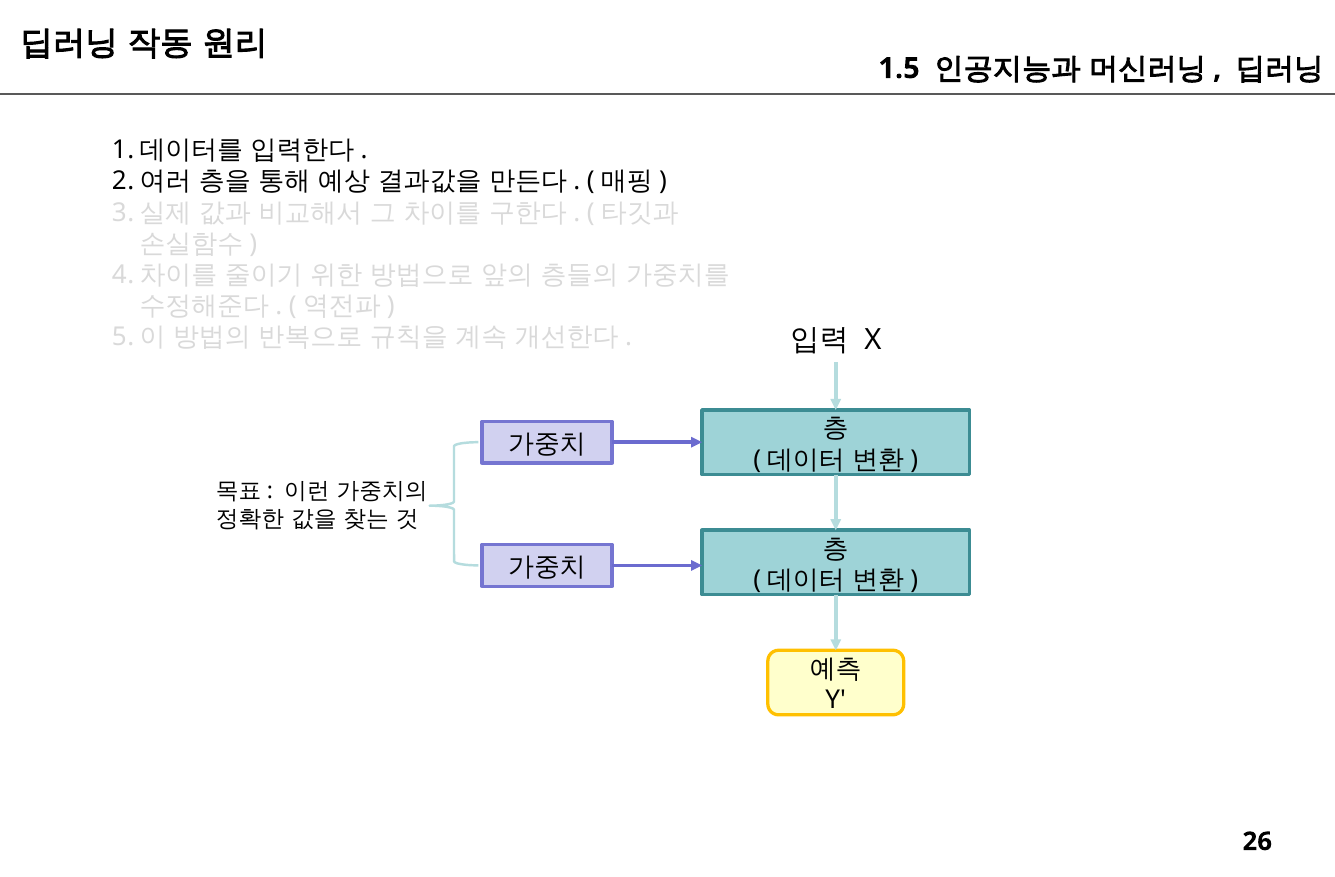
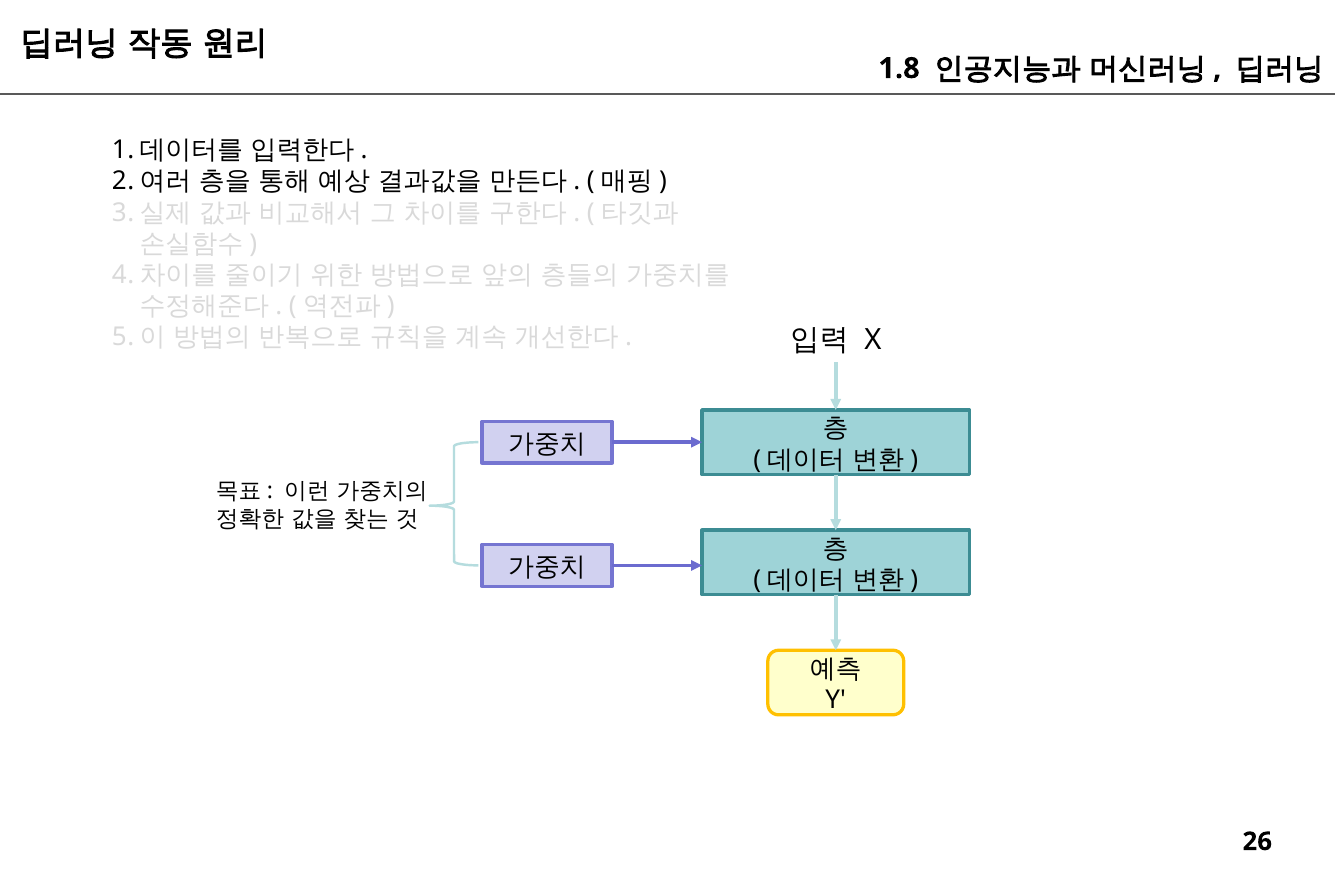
1.5: 1.5 -> 1.8
